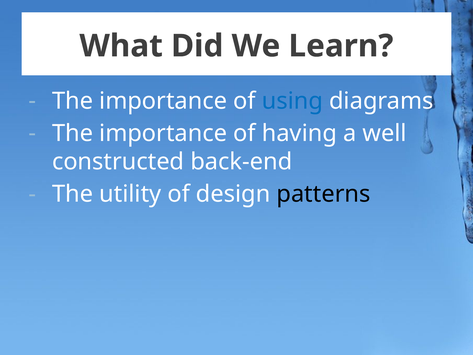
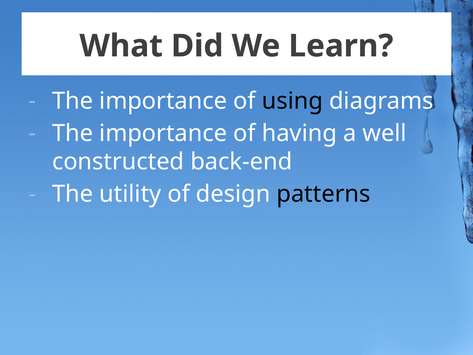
using colour: blue -> black
